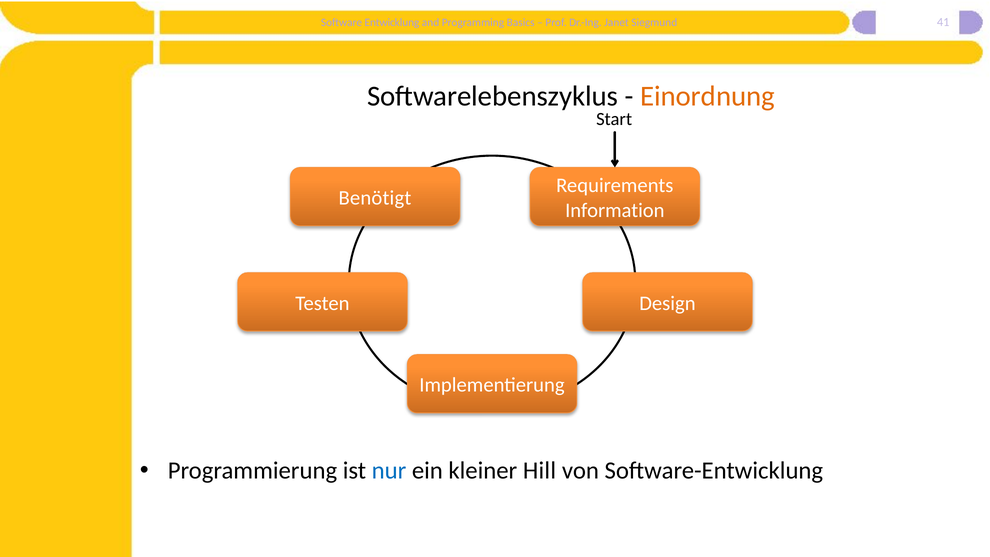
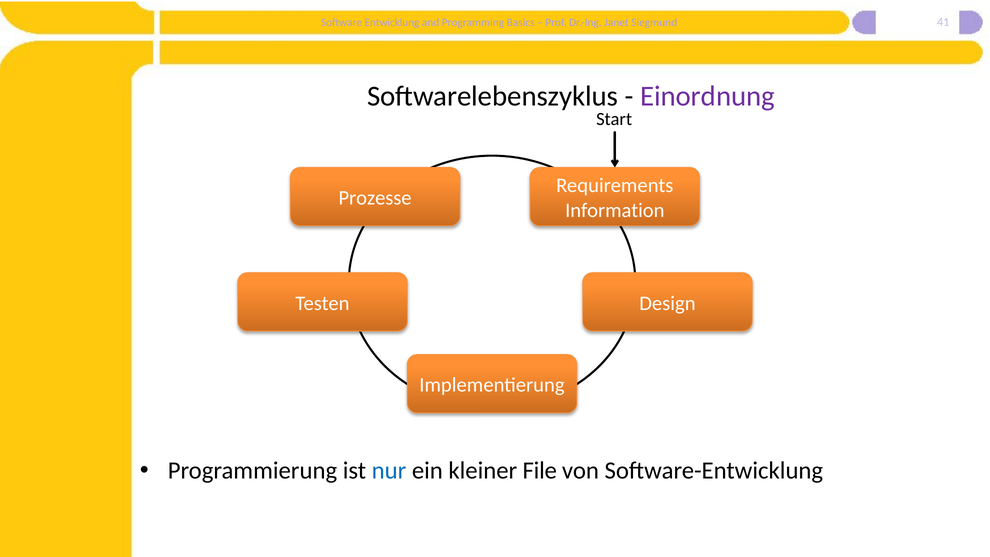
Einordnung colour: orange -> purple
Benötigt: Benötigt -> Prozesse
Hill: Hill -> File
